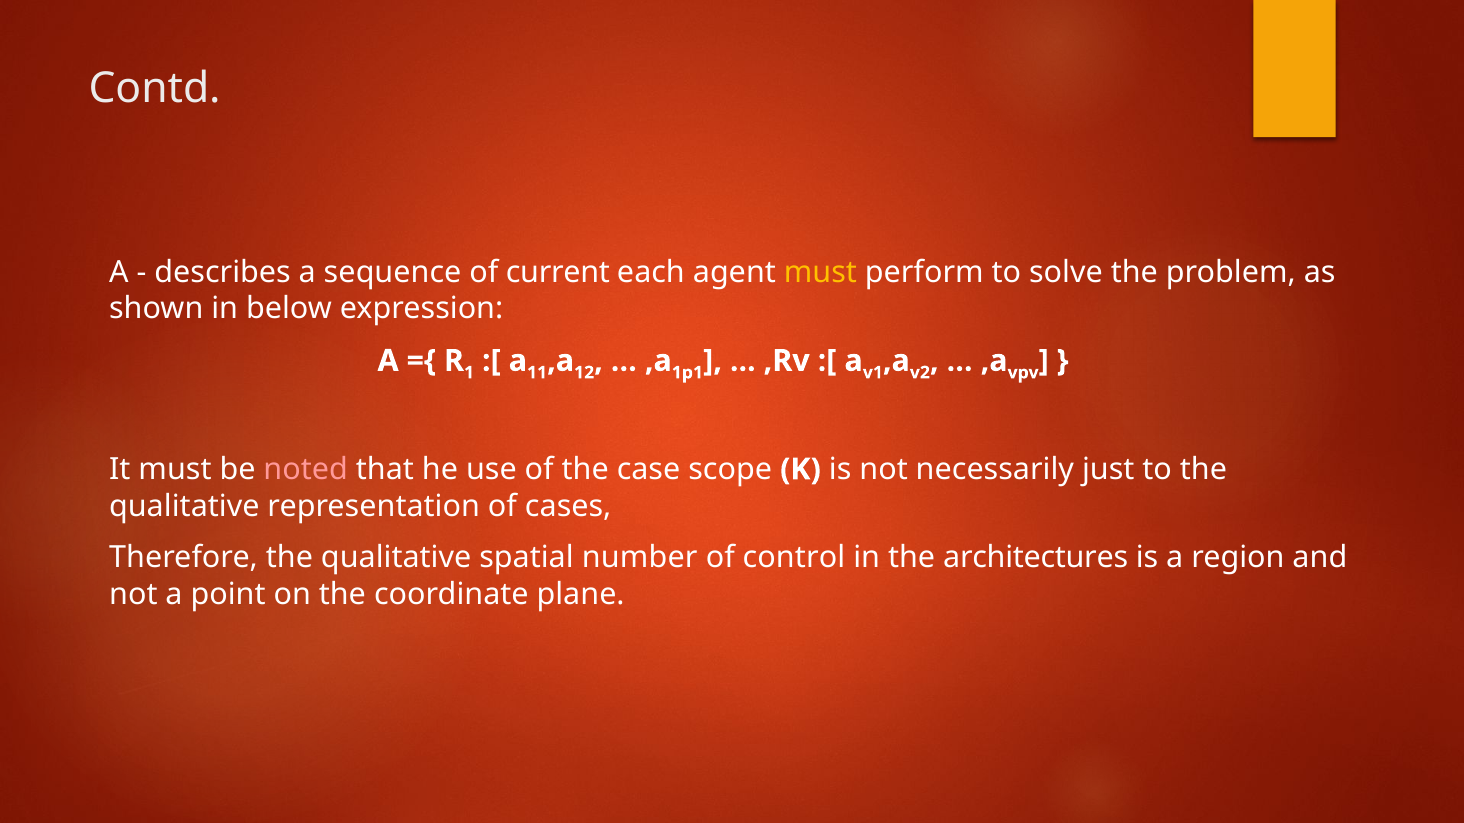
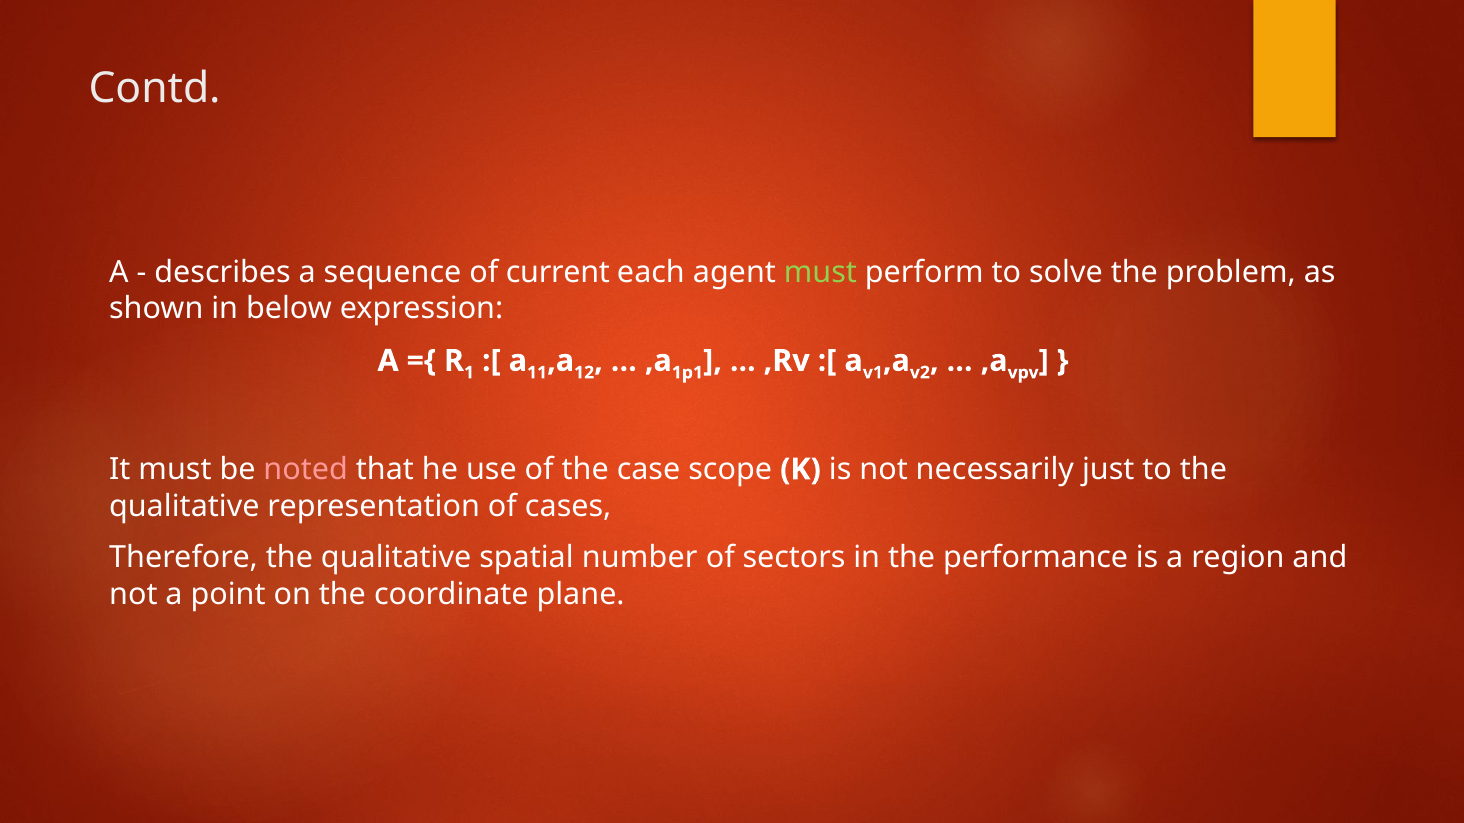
must at (820, 272) colour: yellow -> light green
control: control -> sectors
architectures: architectures -> performance
